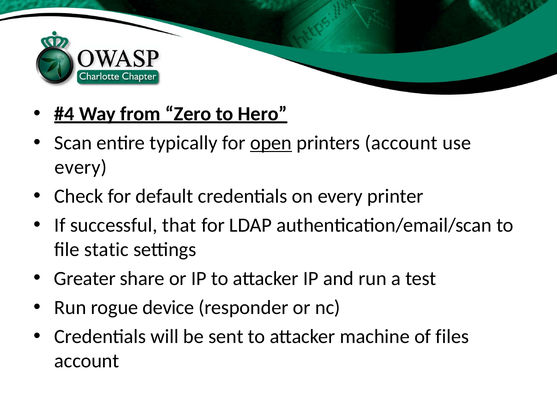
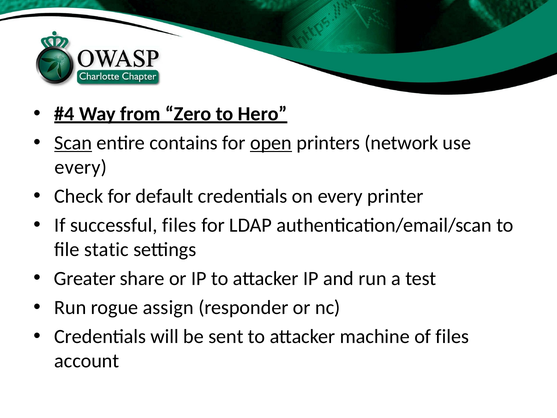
Scan underline: none -> present
typically: typically -> contains
printers account: account -> network
successful that: that -> files
device: device -> assign
